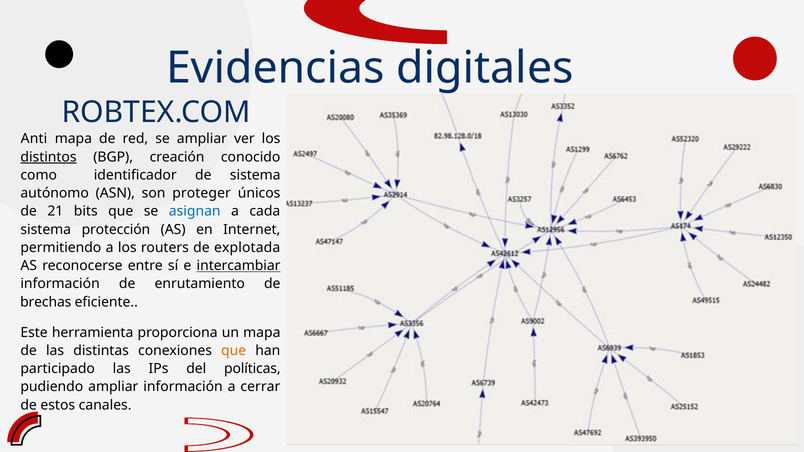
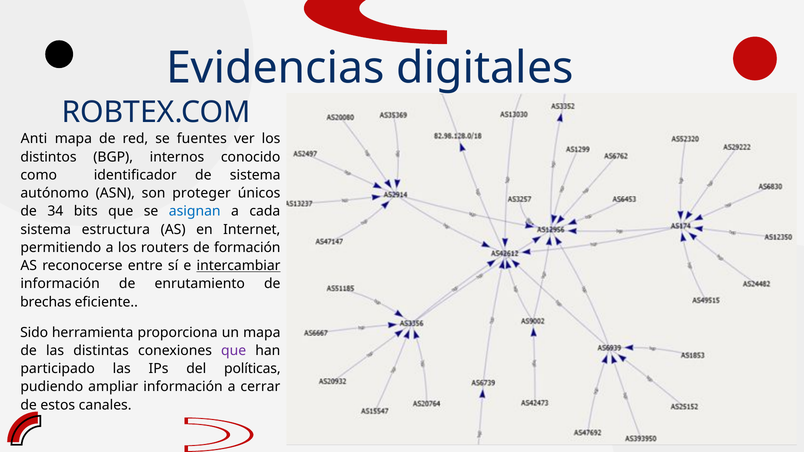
se ampliar: ampliar -> fuentes
distintos underline: present -> none
creación: creación -> internos
21: 21 -> 34
protección: protección -> estructura
explotada: explotada -> formación
Este: Este -> Sido
que at (234, 351) colour: orange -> purple
